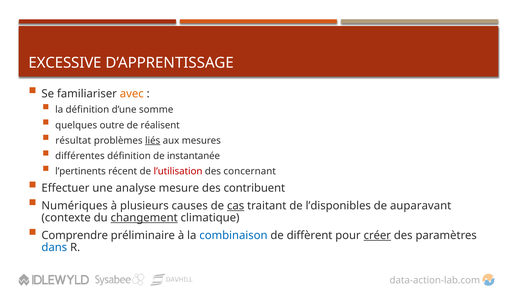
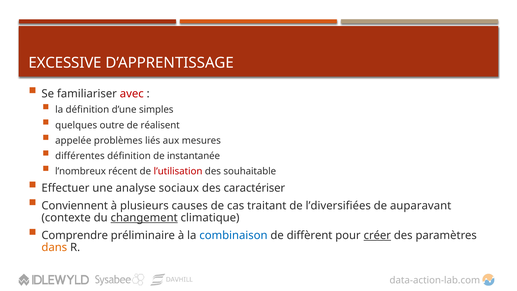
avec colour: orange -> red
somme: somme -> simples
résultat: résultat -> appelée
liés underline: present -> none
l’pertinents: l’pertinents -> l’nombreux
concernant: concernant -> souhaitable
mesure: mesure -> sociaux
contribuent: contribuent -> caractériser
Numériques: Numériques -> Conviennent
cas underline: present -> none
l’disponibles: l’disponibles -> l’diversifiées
dans colour: blue -> orange
